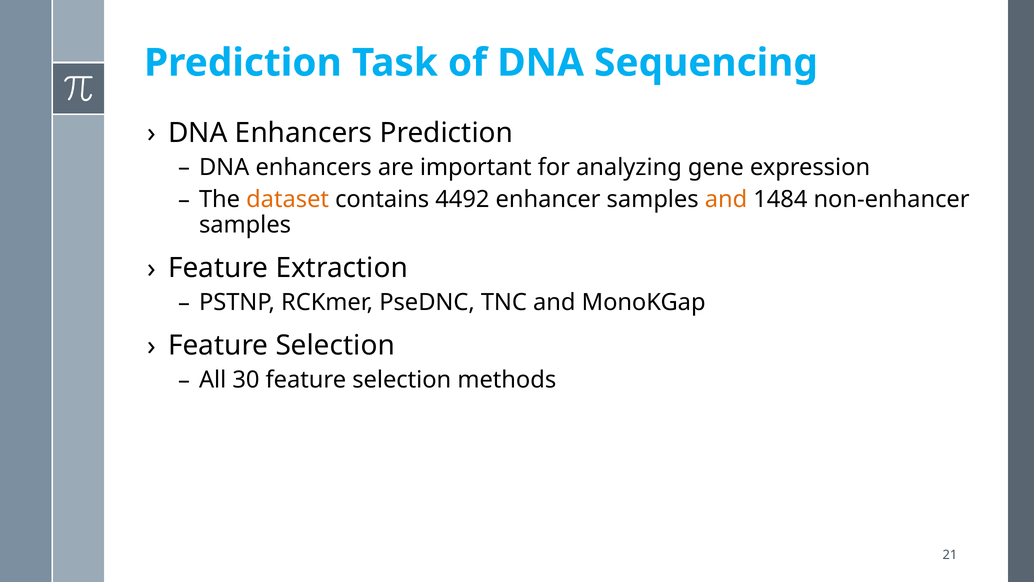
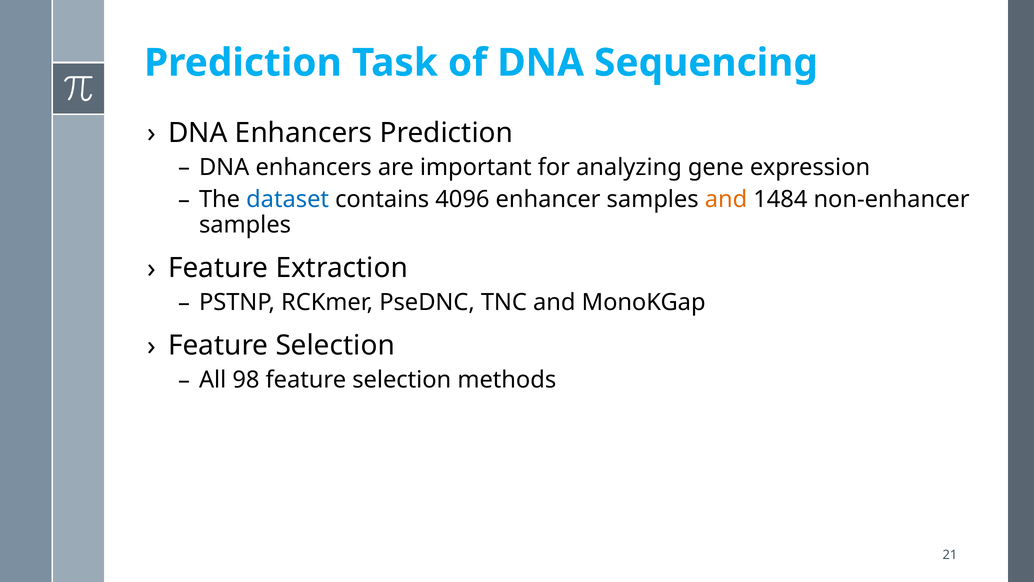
dataset colour: orange -> blue
4492: 4492 -> 4096
30: 30 -> 98
